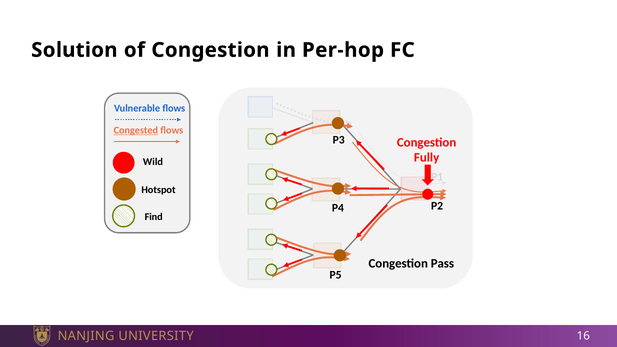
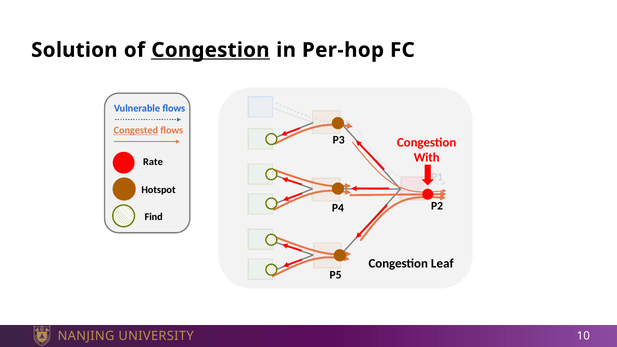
Congestion at (210, 50) underline: none -> present
Fully: Fully -> With
Wild: Wild -> Rate
Pass: Pass -> Leaf
16: 16 -> 10
